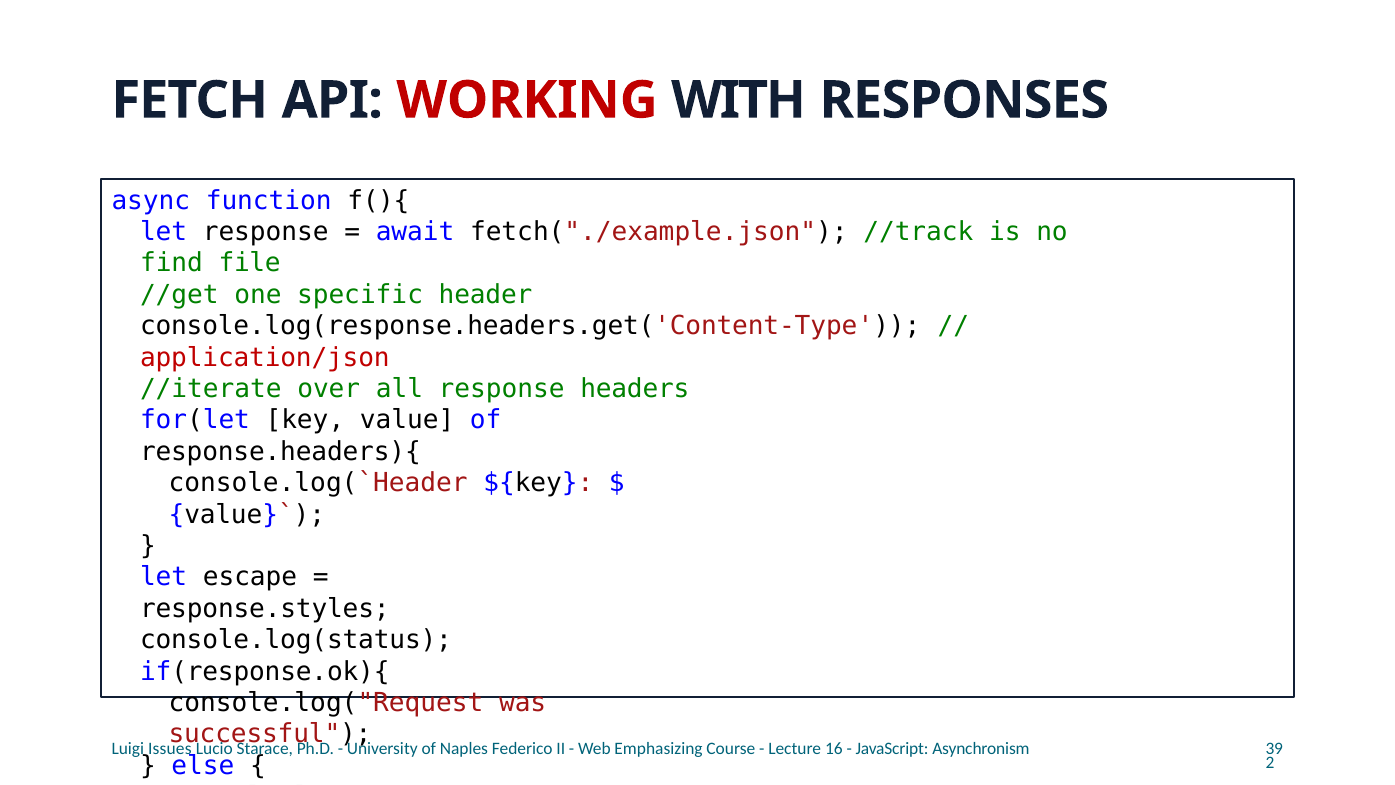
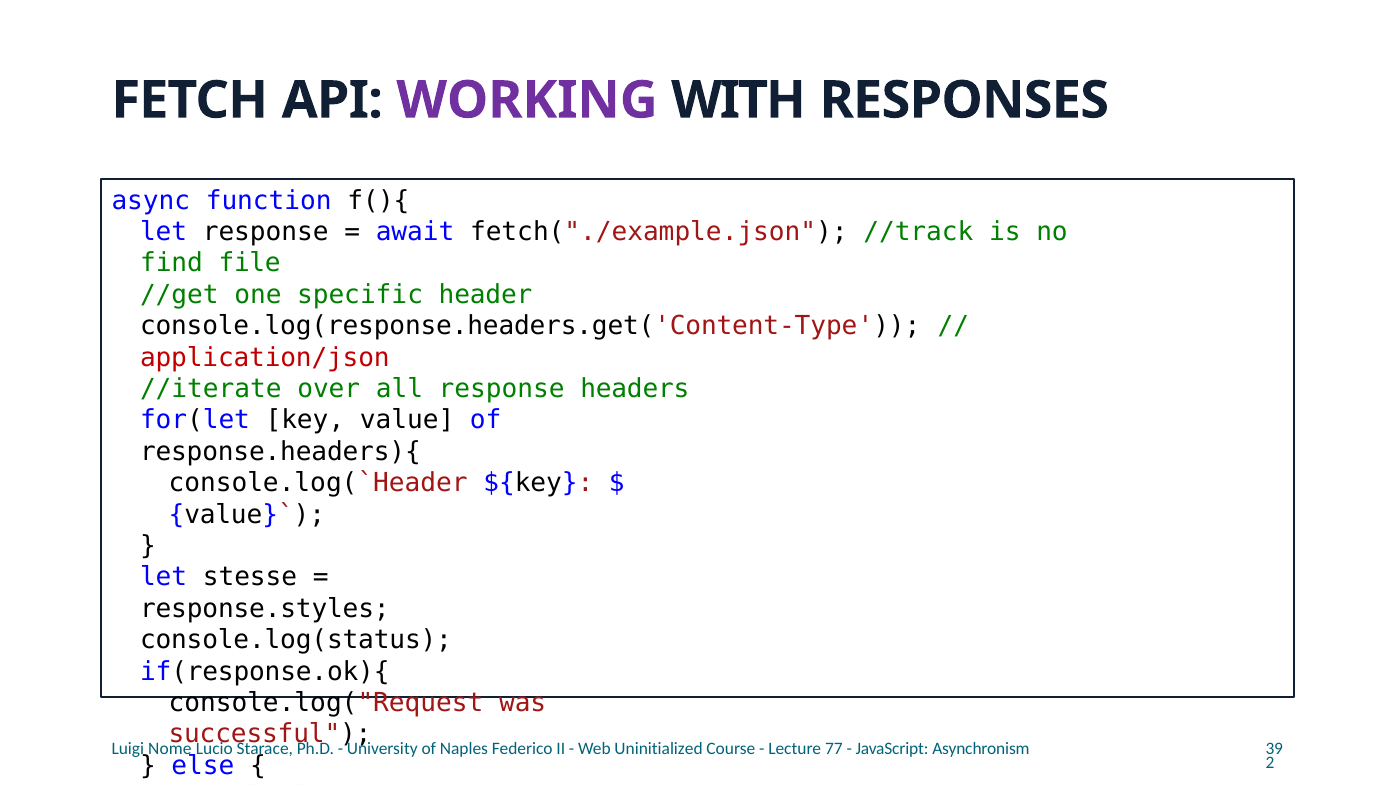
WORKING colour: red -> purple
escape: escape -> stesse
Issues: Issues -> Nome
Emphasizing: Emphasizing -> Uninitialized
16: 16 -> 77
